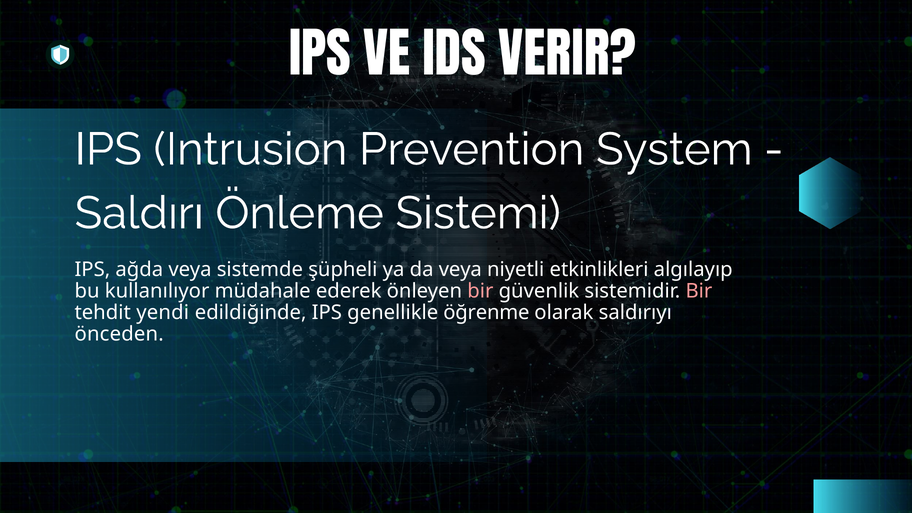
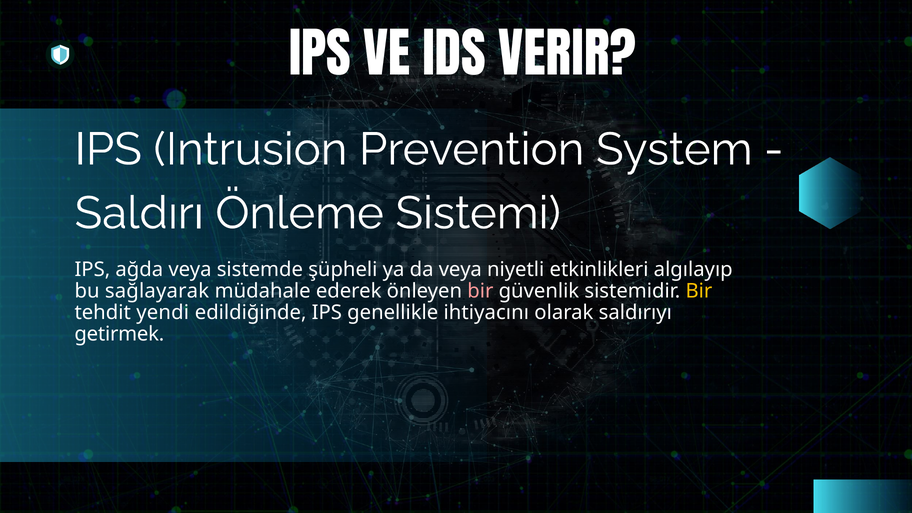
kullanılıyor: kullanılıyor -> sağlayarak
Bir at (699, 291) colour: pink -> yellow
öğrenme: öğrenme -> ihtiyacını
önceden: önceden -> getirmek
